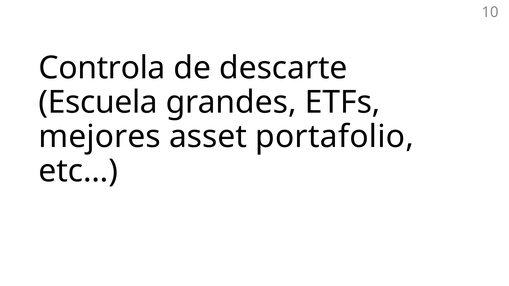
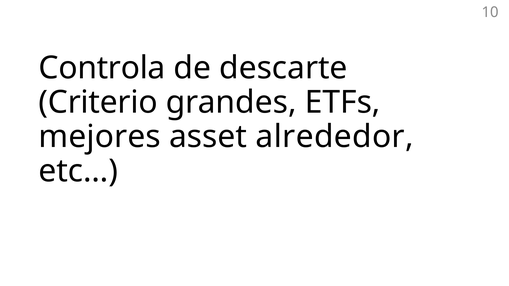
Escuela: Escuela -> Criterio
portafolio: portafolio -> alrededor
